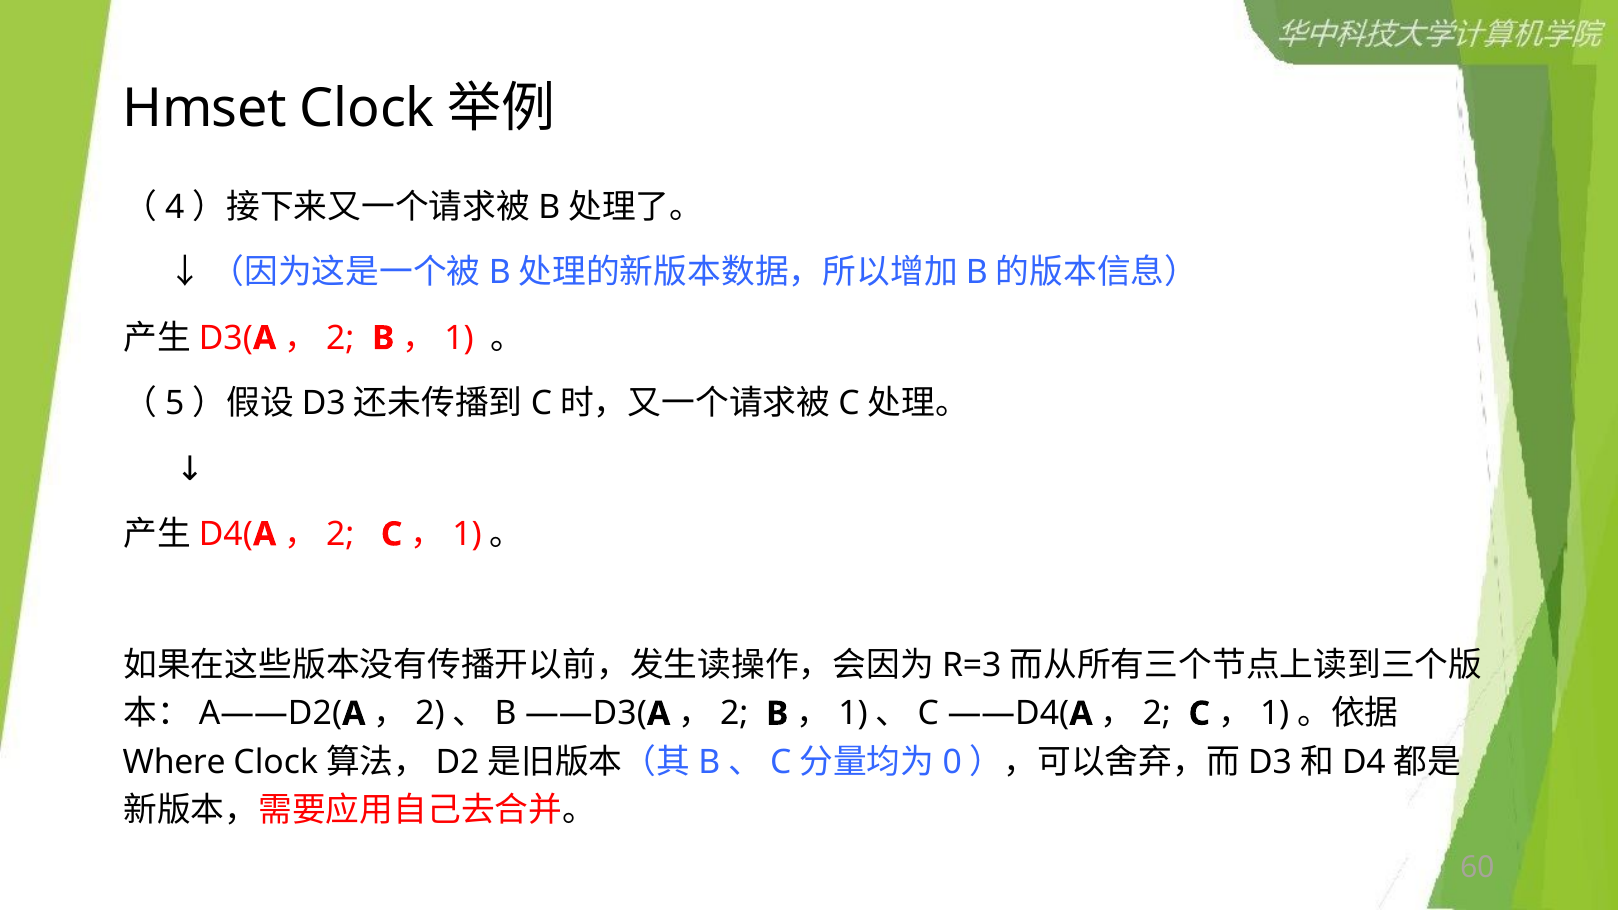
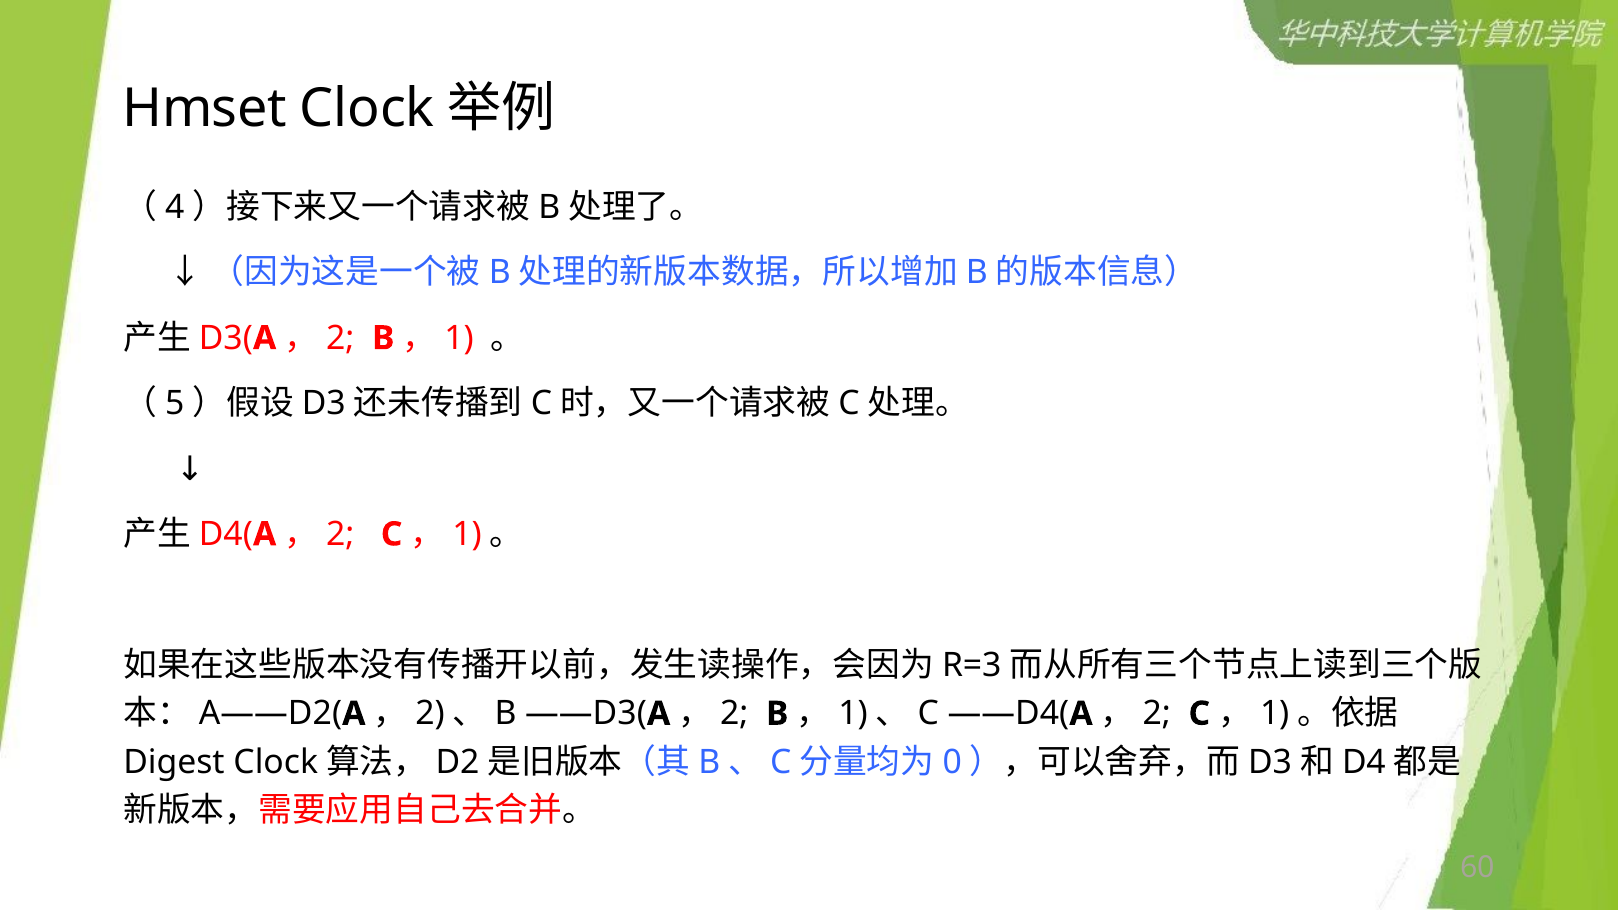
Where: Where -> Digest
